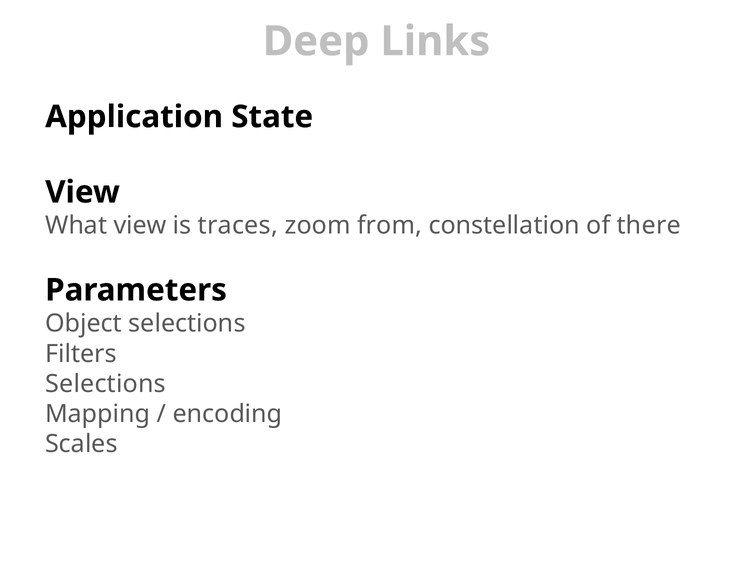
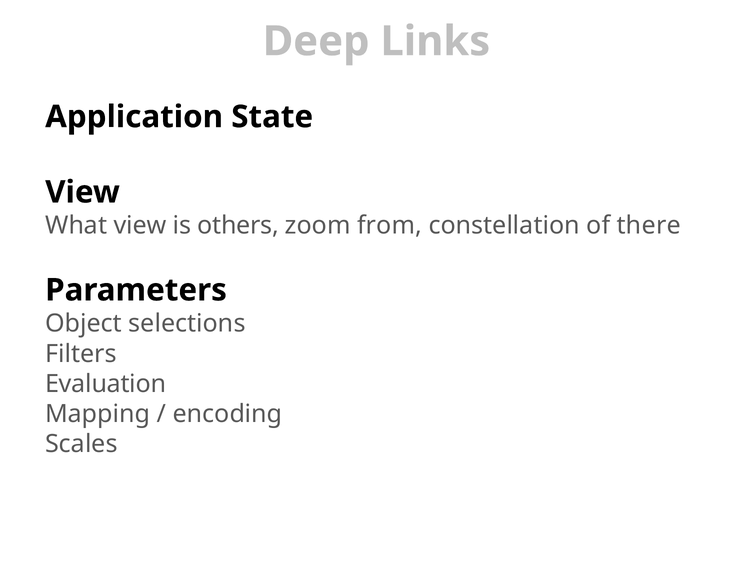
traces: traces -> others
Selections at (105, 384): Selections -> Evaluation
